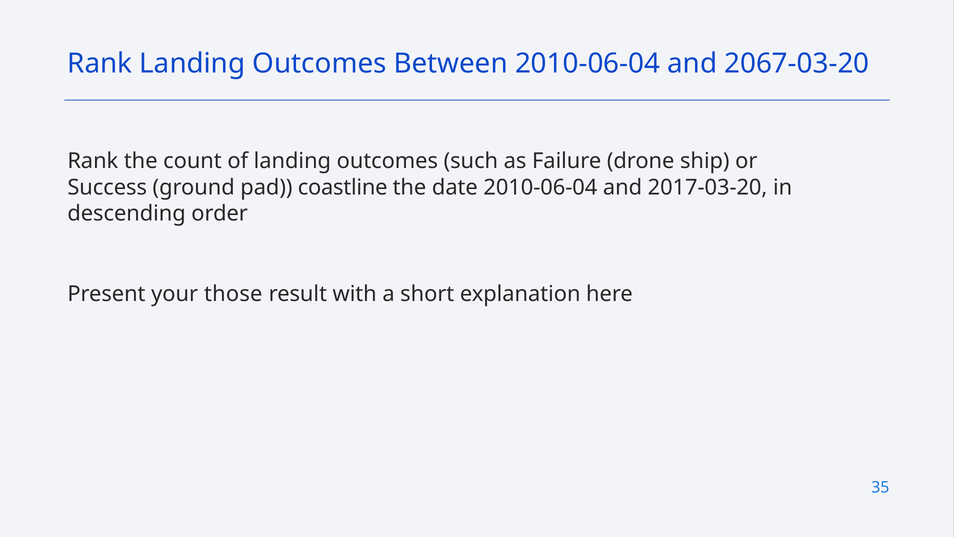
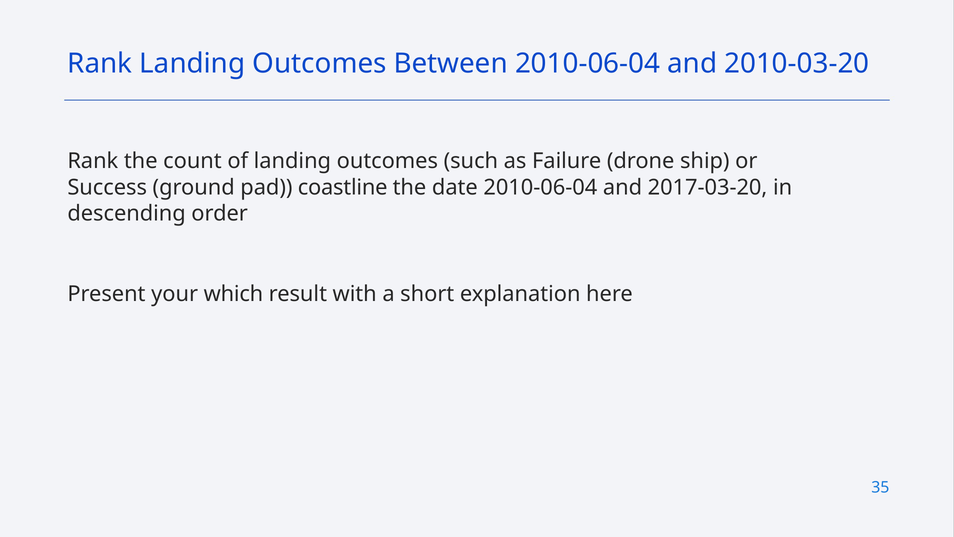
2067-03-20: 2067-03-20 -> 2010-03-20
those: those -> which
